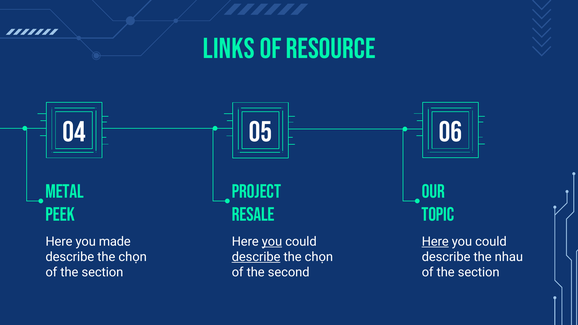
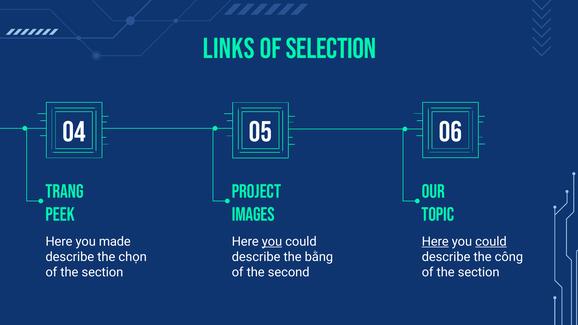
RESOURCE: RESOURCE -> SELECTION
METAL: METAL -> TRANG
RESALE: RESALE -> IMAGES
could at (491, 242) underline: none -> present
describe at (256, 257) underline: present -> none
chọn at (319, 257): chọn -> bằng
nhau: nhau -> công
